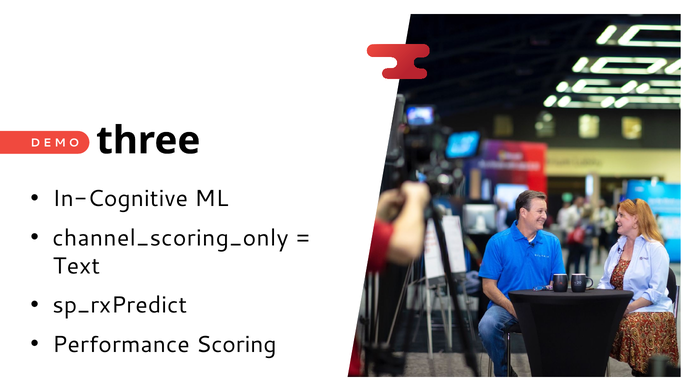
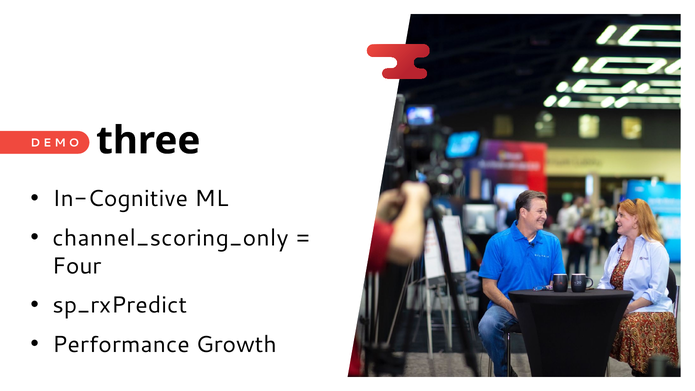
Text: Text -> Four
Scoring: Scoring -> Growth
